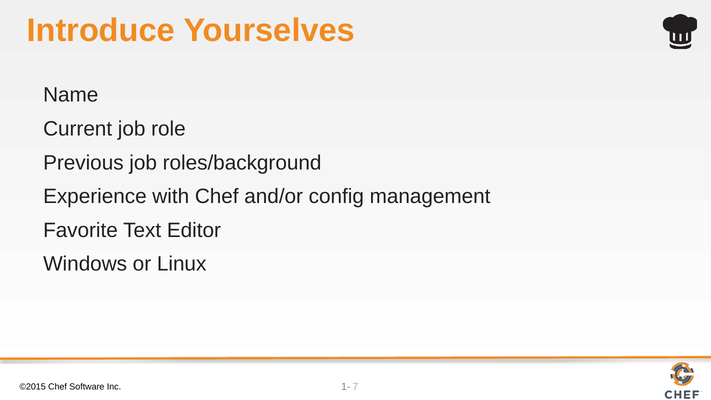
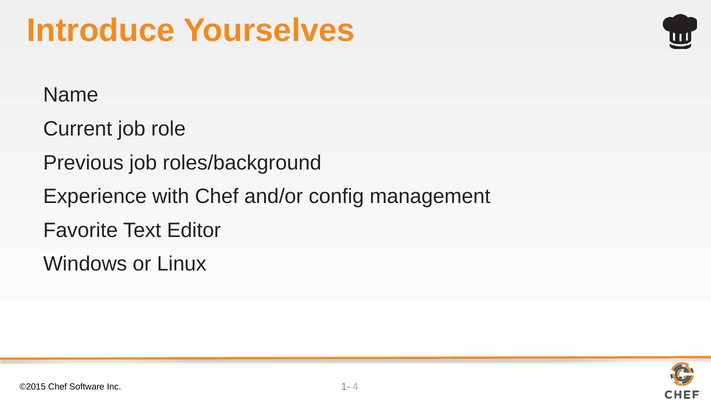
7: 7 -> 4
